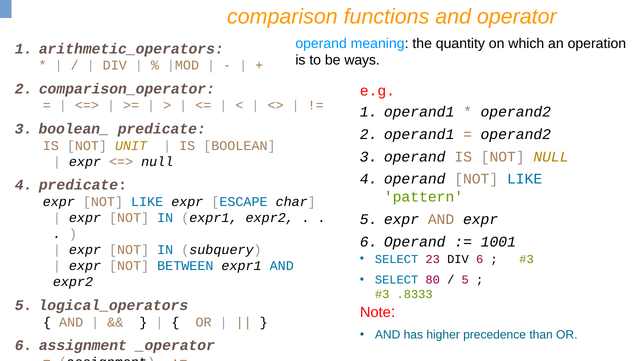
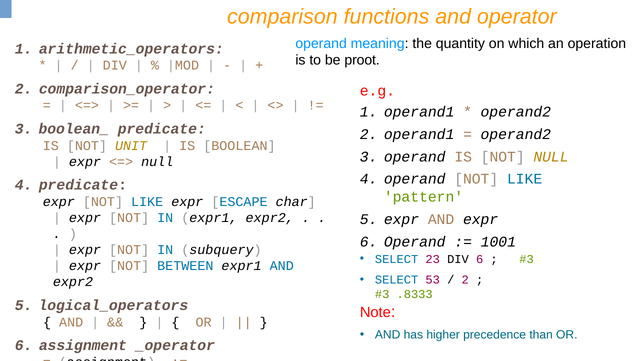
ways: ways -> proot
80: 80 -> 53
5 at (465, 280): 5 -> 2
